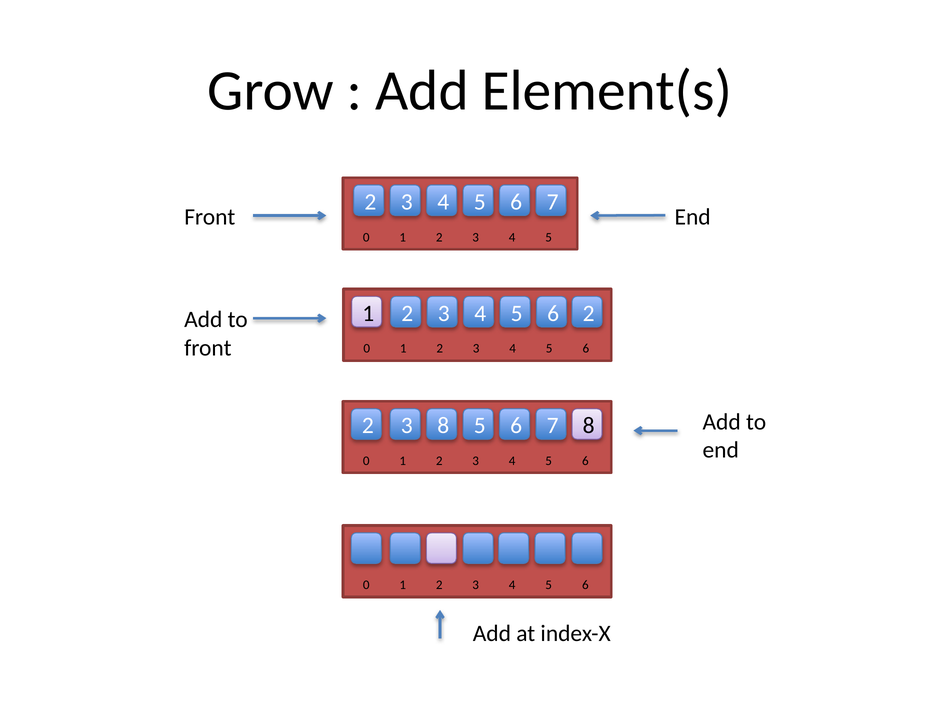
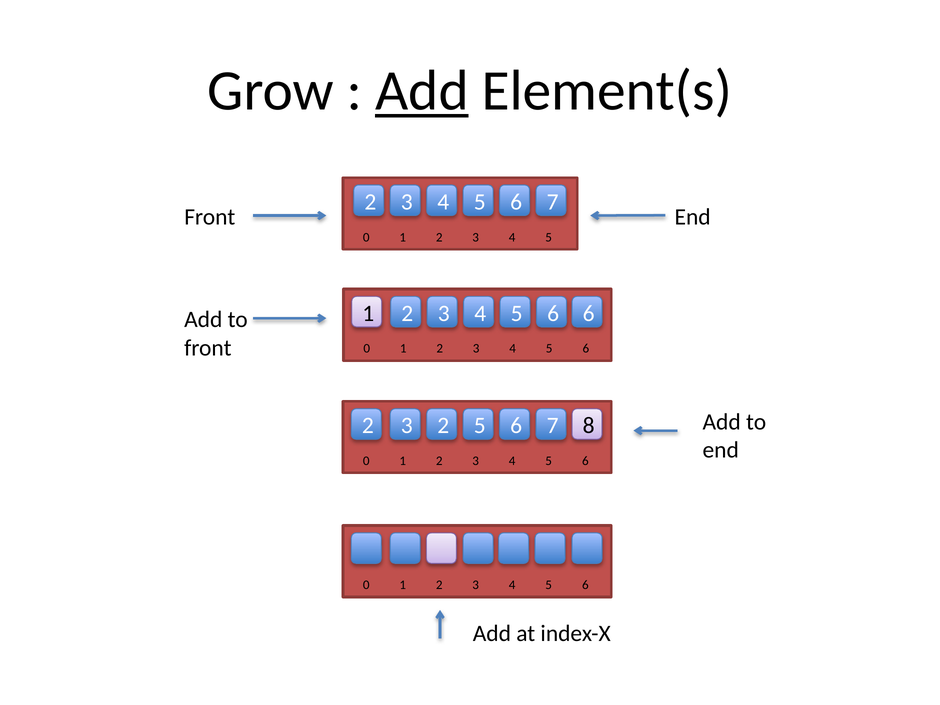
Add at (422, 91) underline: none -> present
2 at (589, 313): 2 -> 6
3 8: 8 -> 2
